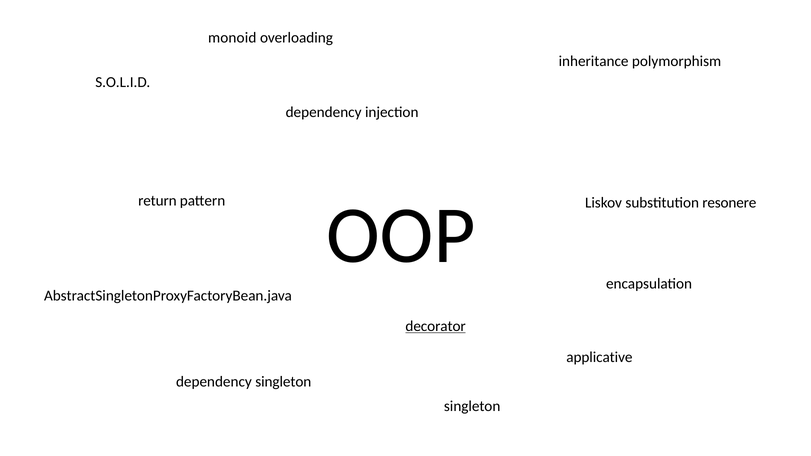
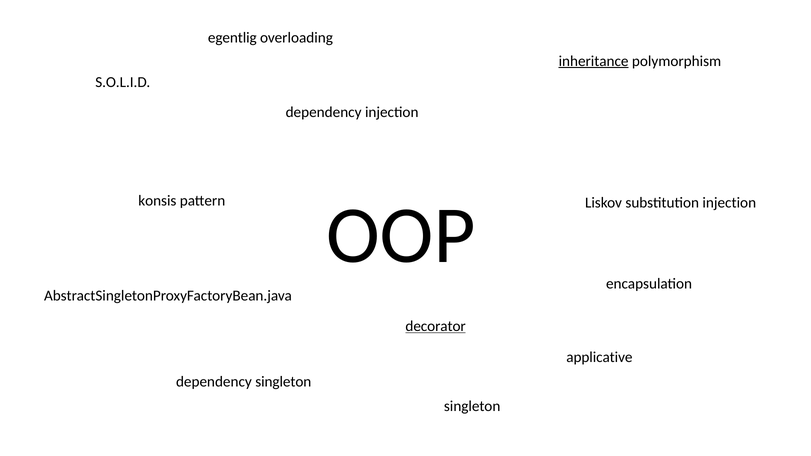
monoid: monoid -> egentlig
inheritance underline: none -> present
return: return -> konsis
substitution resonere: resonere -> injection
